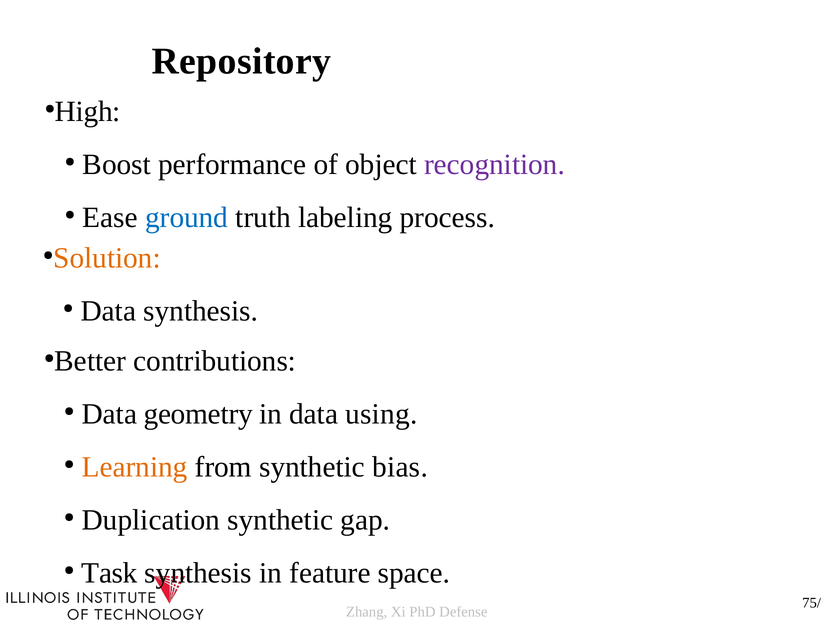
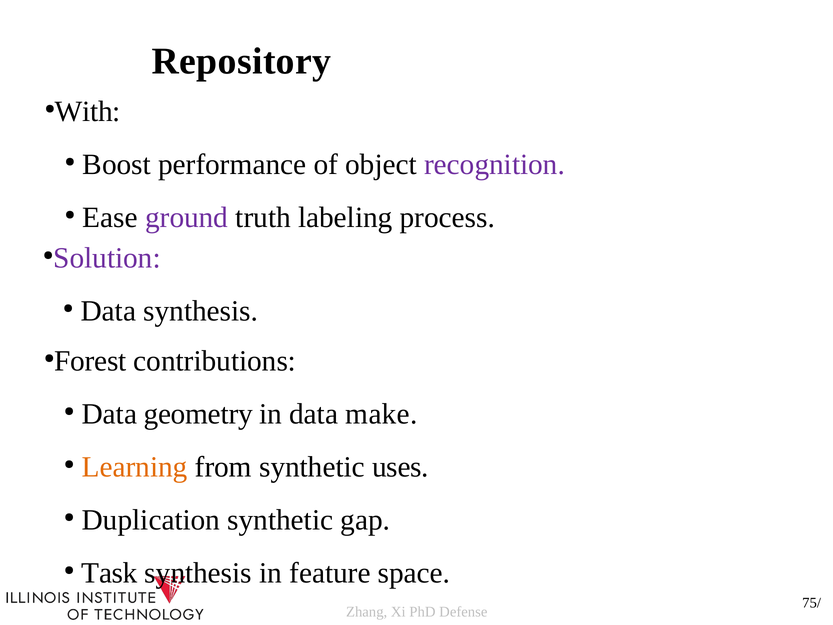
High: High -> With
ground colour: blue -> purple
Solution colour: orange -> purple
Better: Better -> Forest
using: using -> make
bias: bias -> uses
